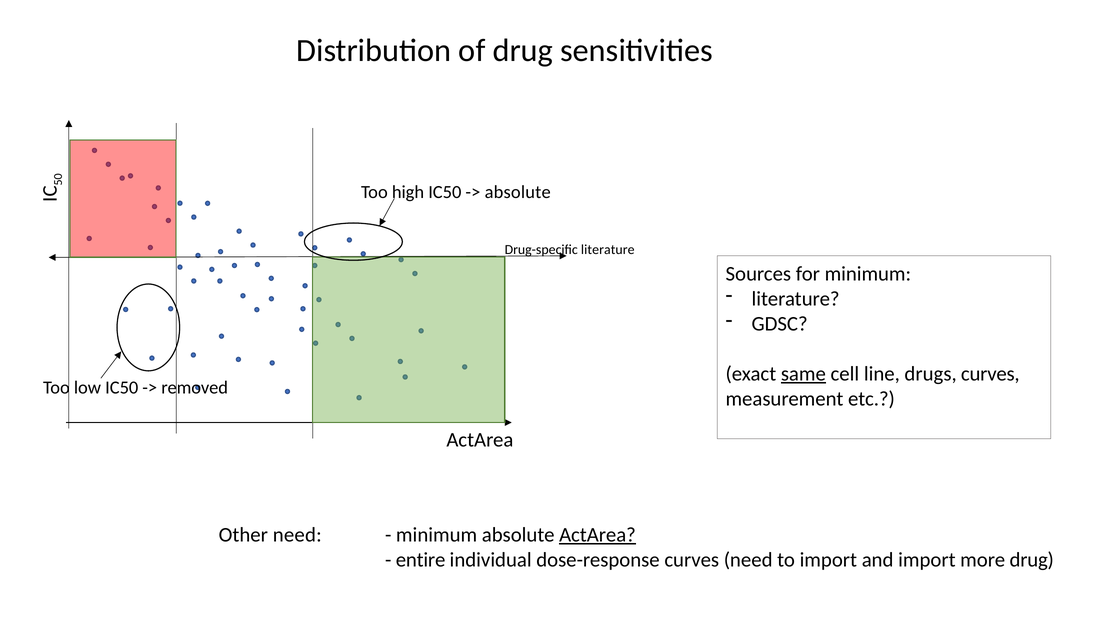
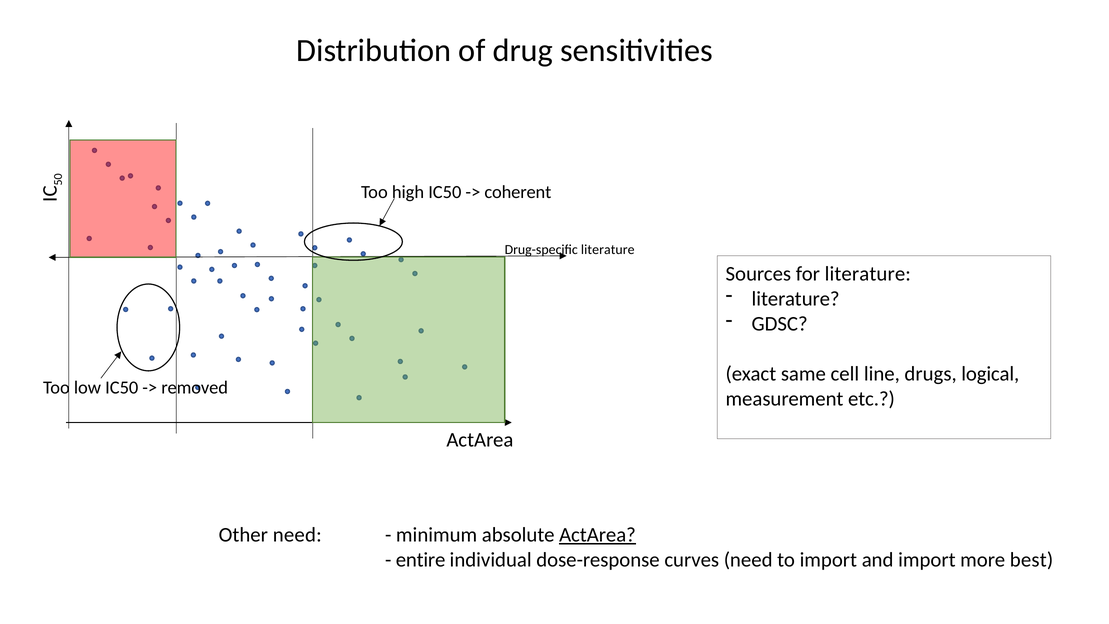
absolute at (518, 192): absolute -> coherent
for minimum: minimum -> literature
same underline: present -> none
drugs curves: curves -> logical
more drug: drug -> best
